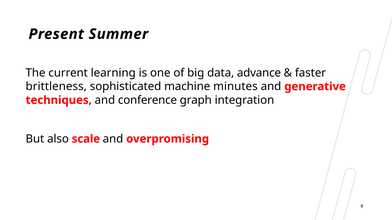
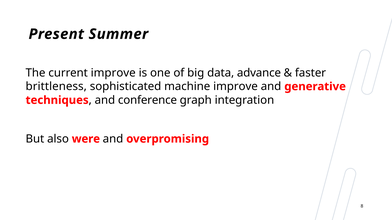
current learning: learning -> improve
machine minutes: minutes -> improve
scale: scale -> were
